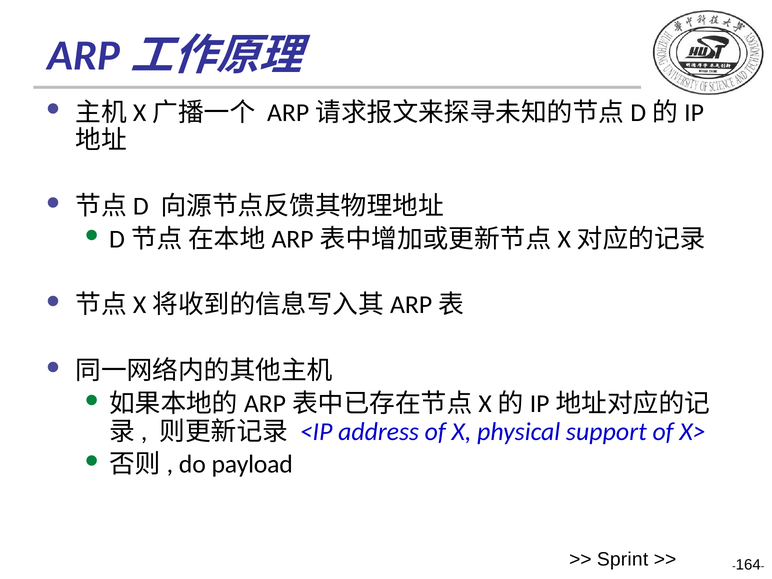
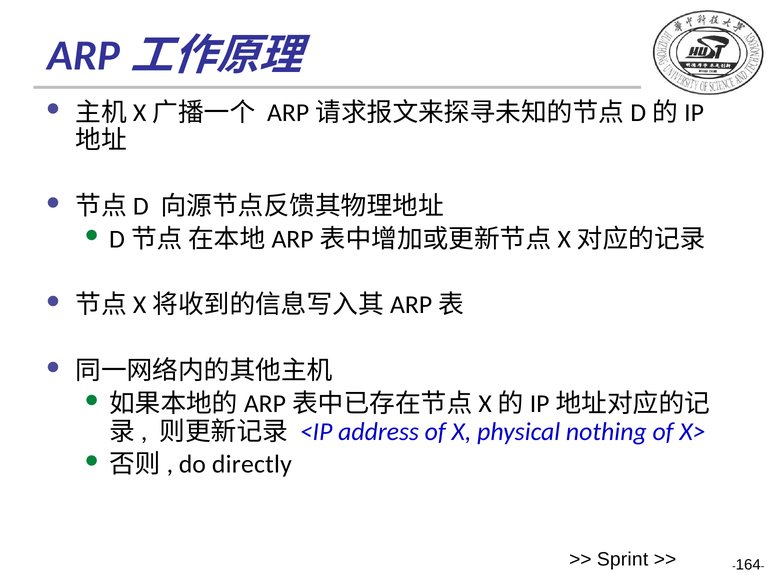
support: support -> nothing
payload: payload -> directly
